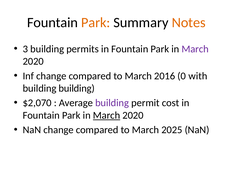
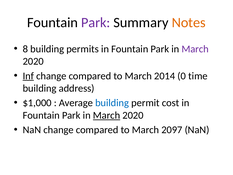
Park at (96, 23) colour: orange -> purple
3: 3 -> 8
Inf underline: none -> present
2016: 2016 -> 2014
with: with -> time
building building: building -> address
$2,070: $2,070 -> $1,000
building at (112, 103) colour: purple -> blue
2025: 2025 -> 2097
